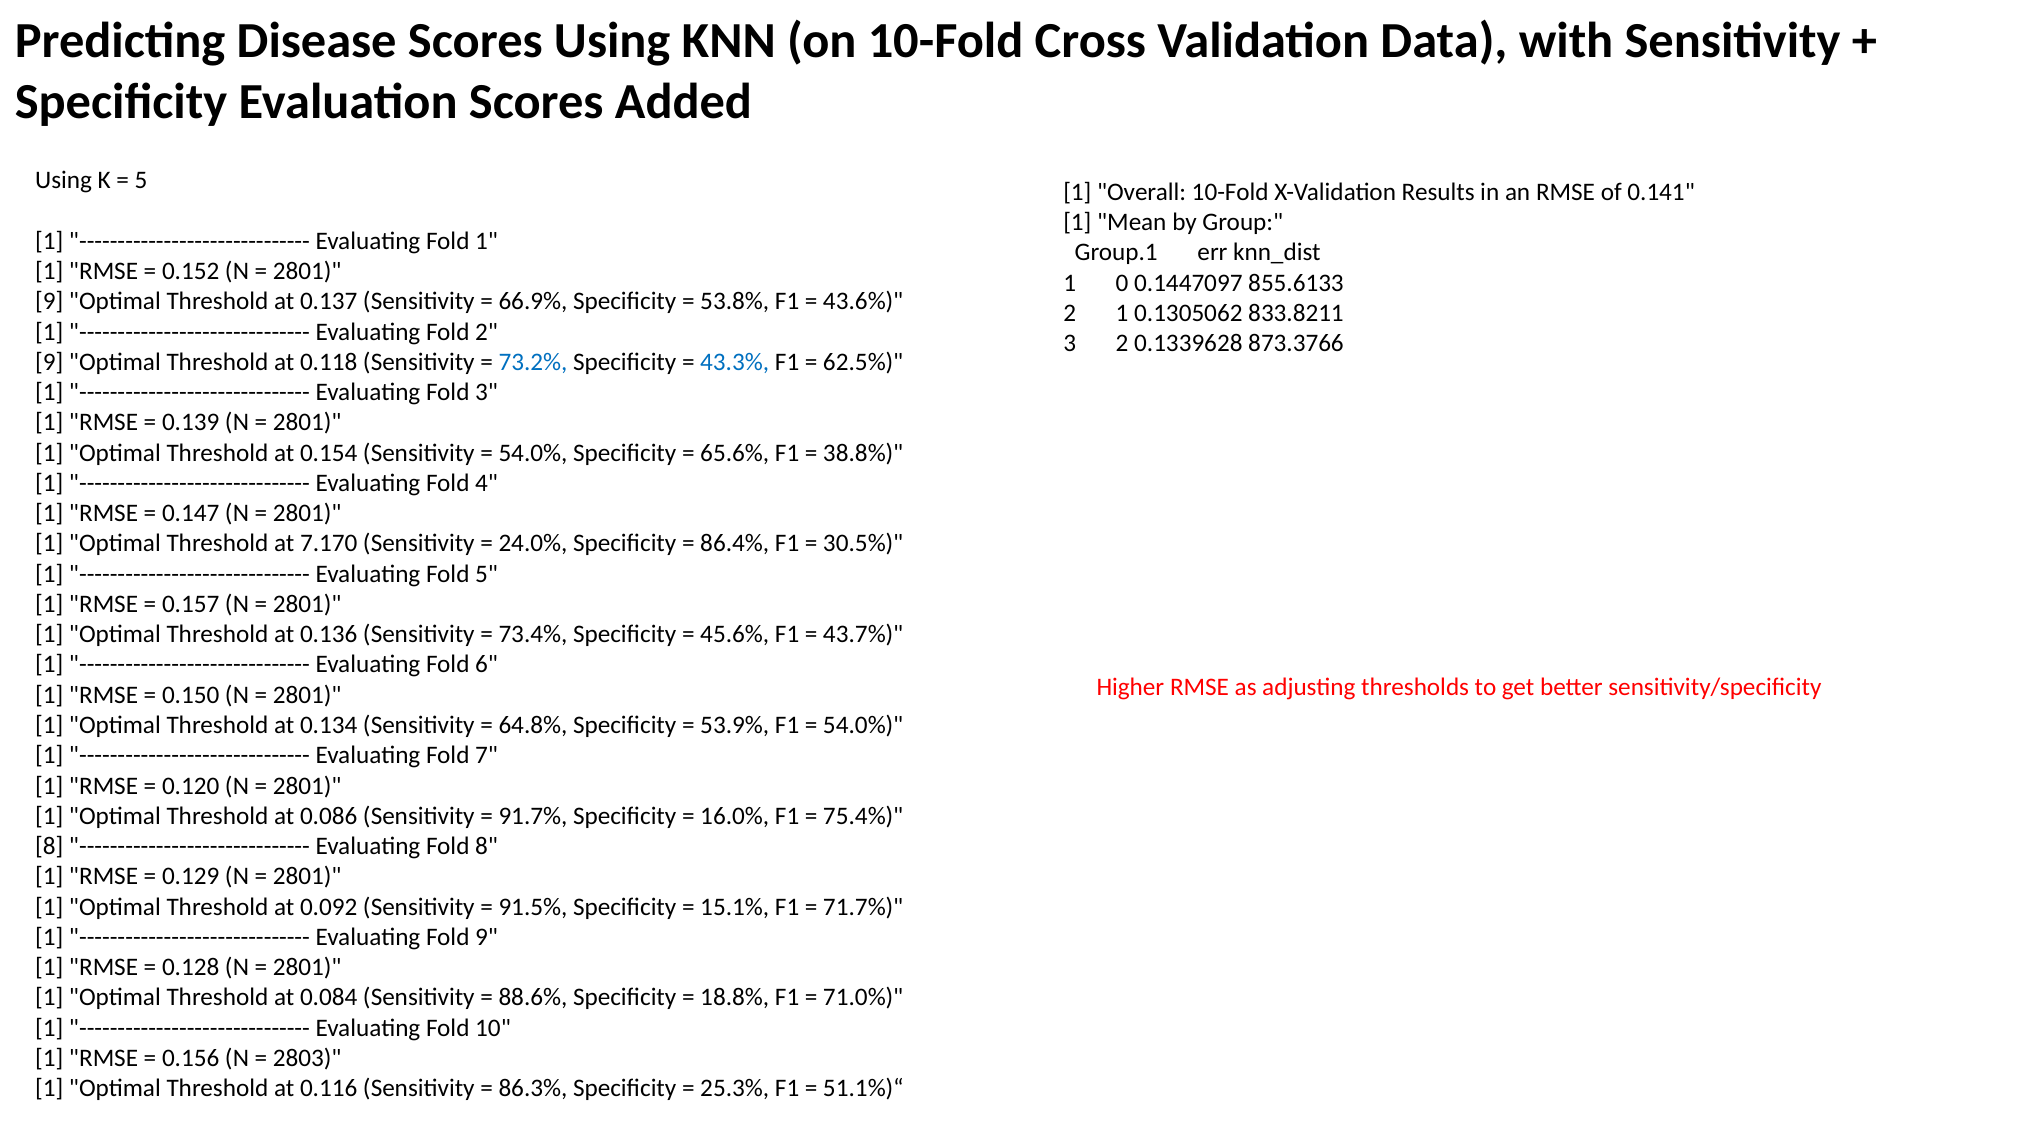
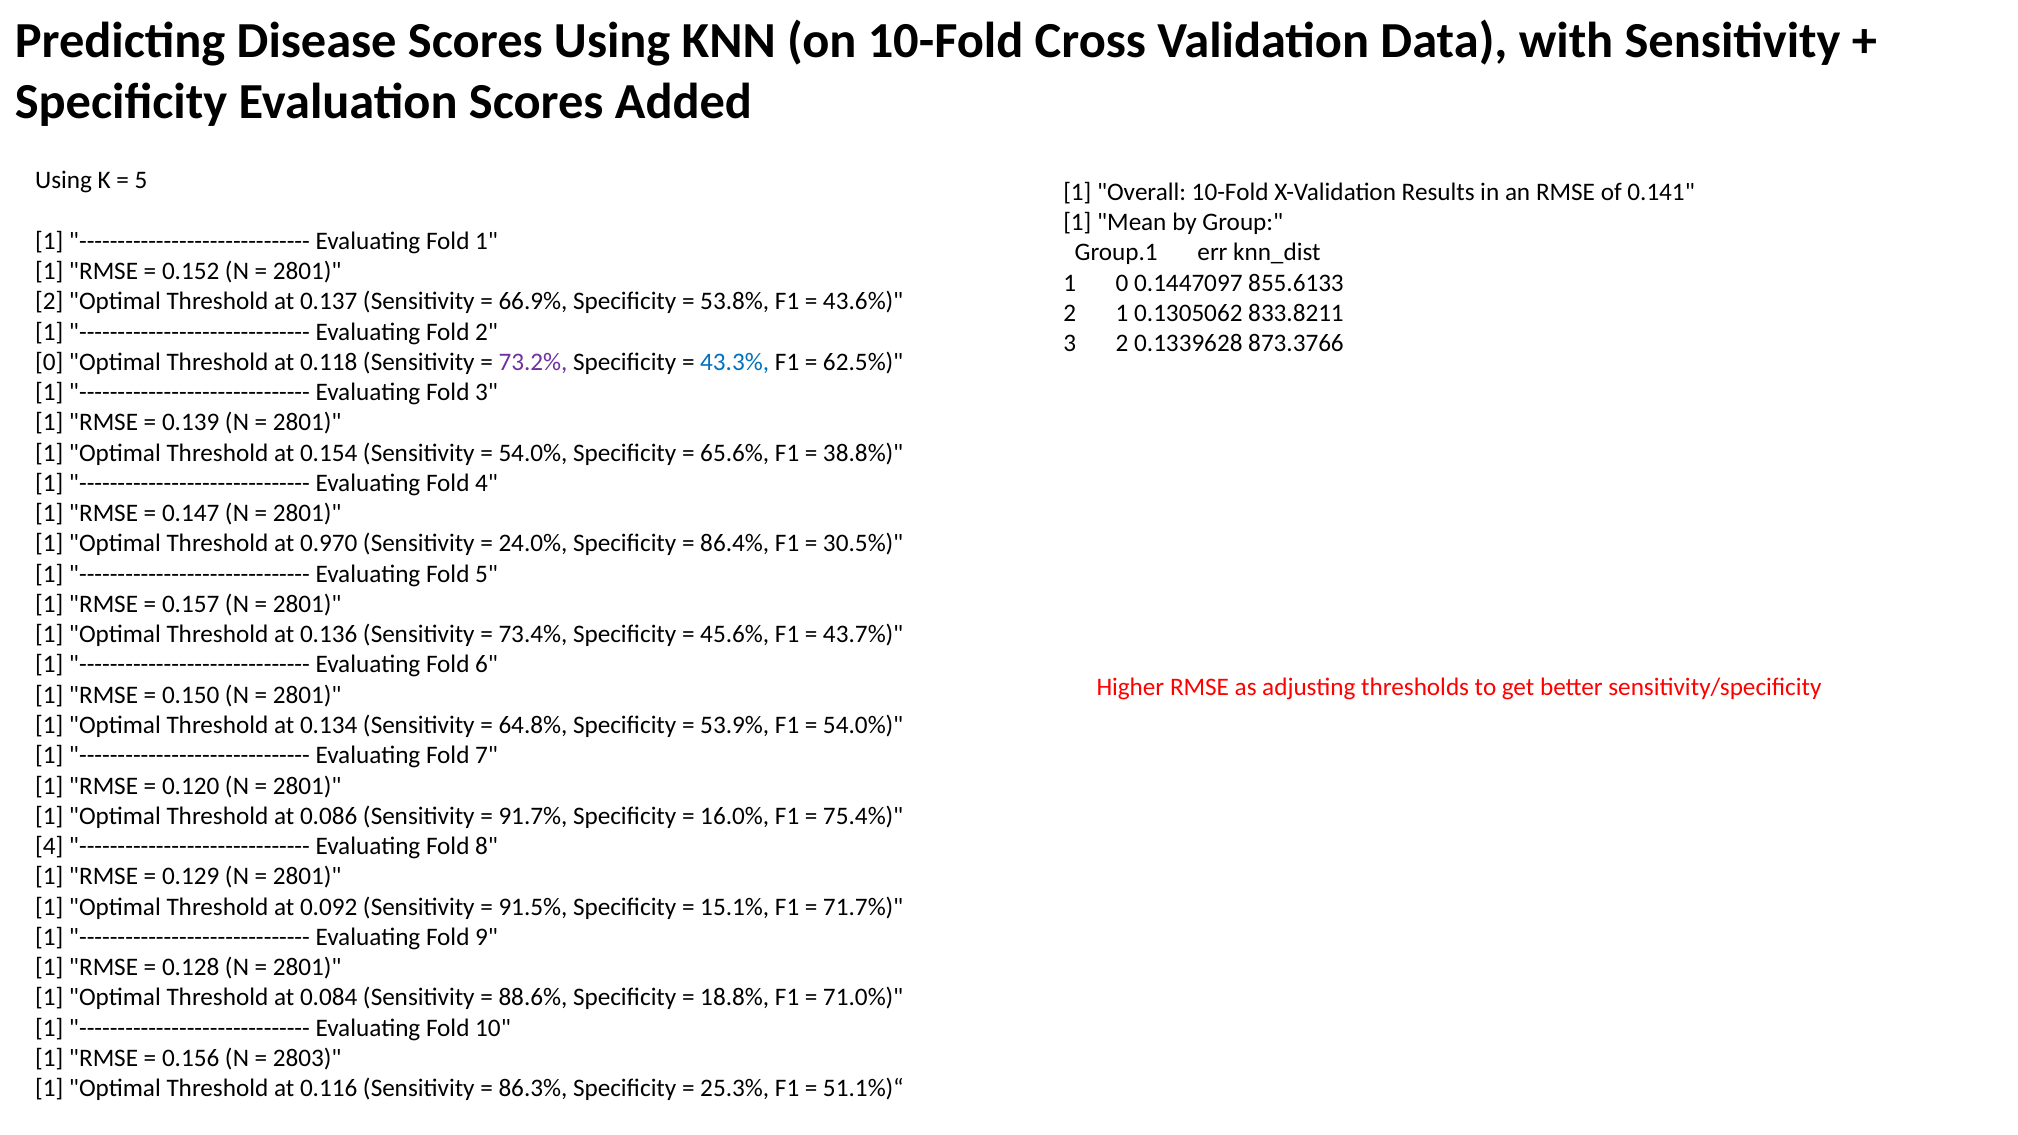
9 at (49, 301): 9 -> 2
9 at (49, 362): 9 -> 0
73.2% colour: blue -> purple
7.170: 7.170 -> 0.970
8 at (49, 846): 8 -> 4
